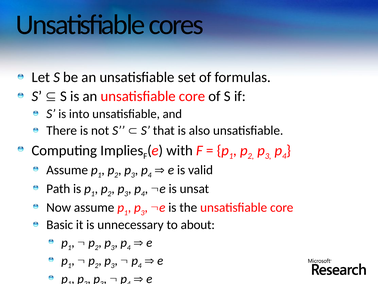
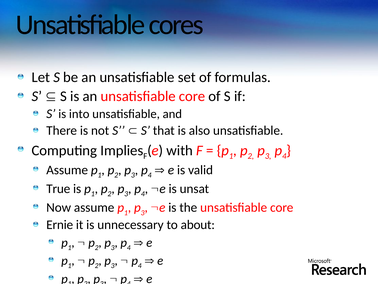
Path: Path -> True
Basic: Basic -> Ernie
